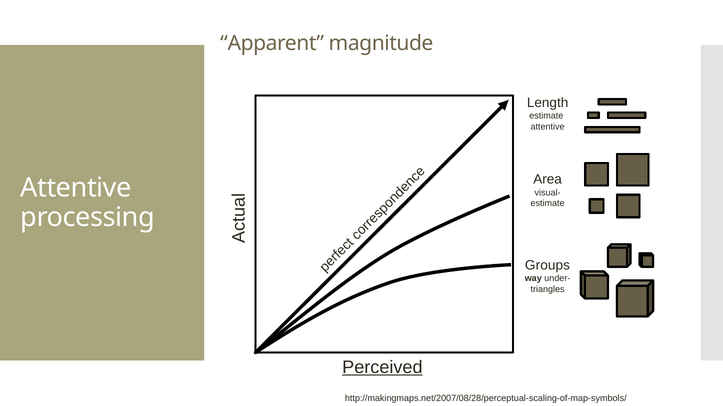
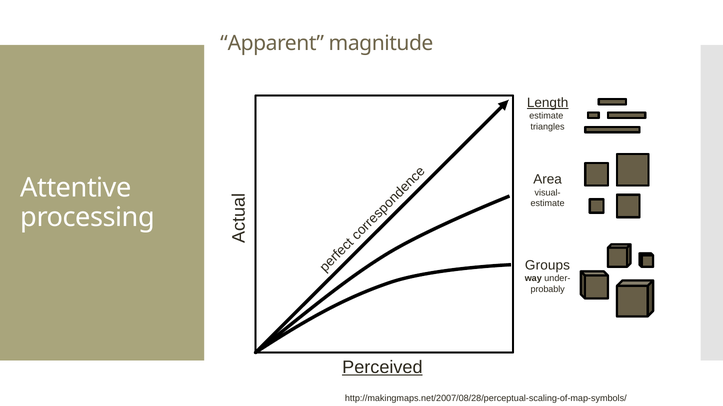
Length underline: none -> present
attentive at (548, 127): attentive -> triangles
triangles: triangles -> probably
